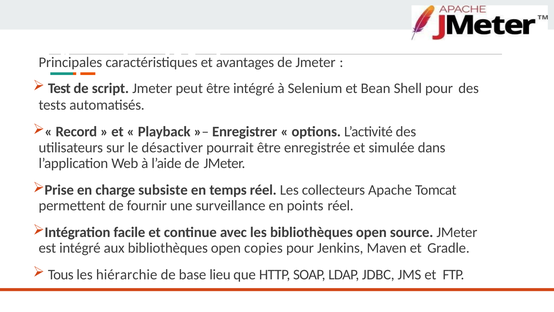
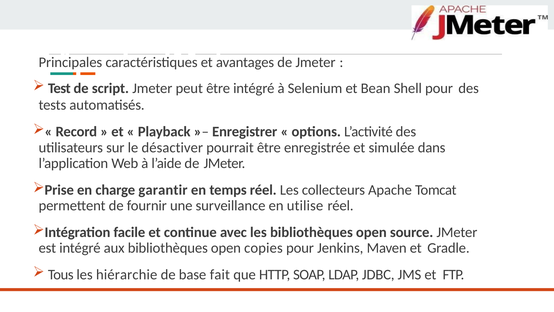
subsiste: subsiste -> garantir
points: points -> utilise
lieu: lieu -> fait
